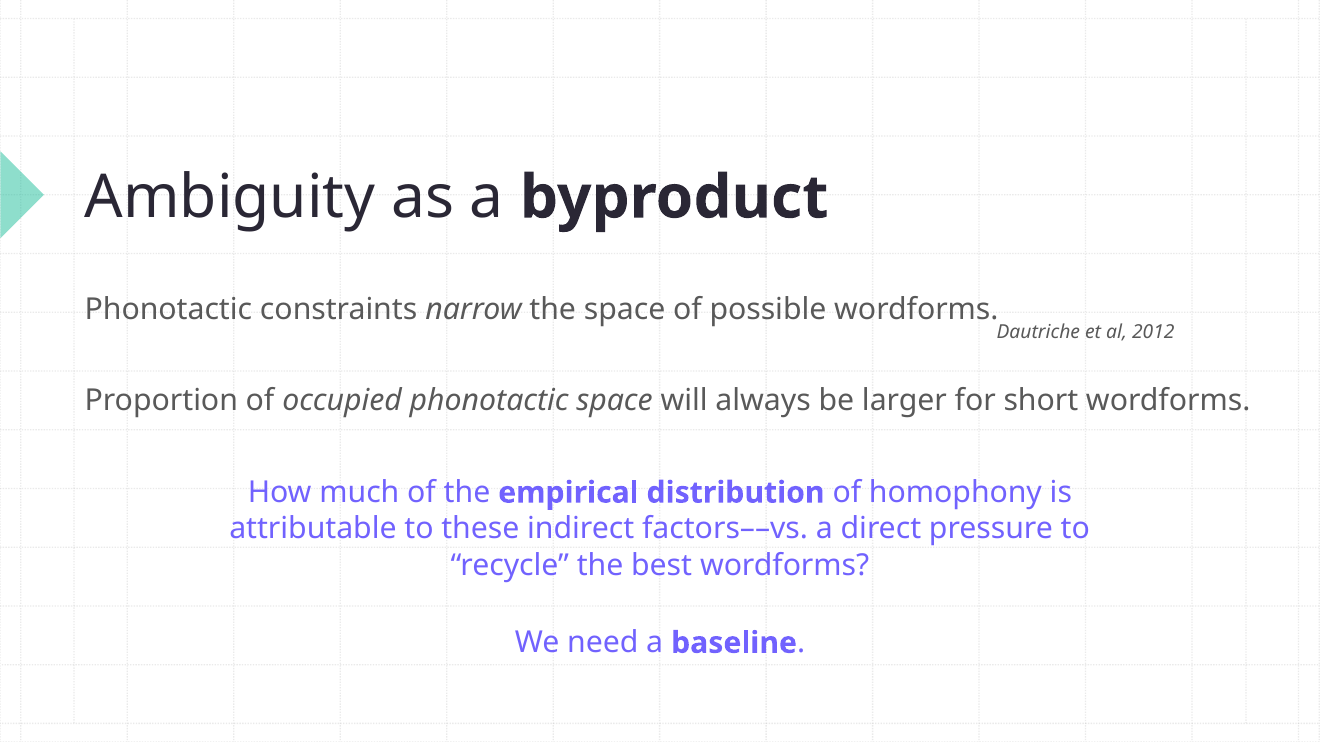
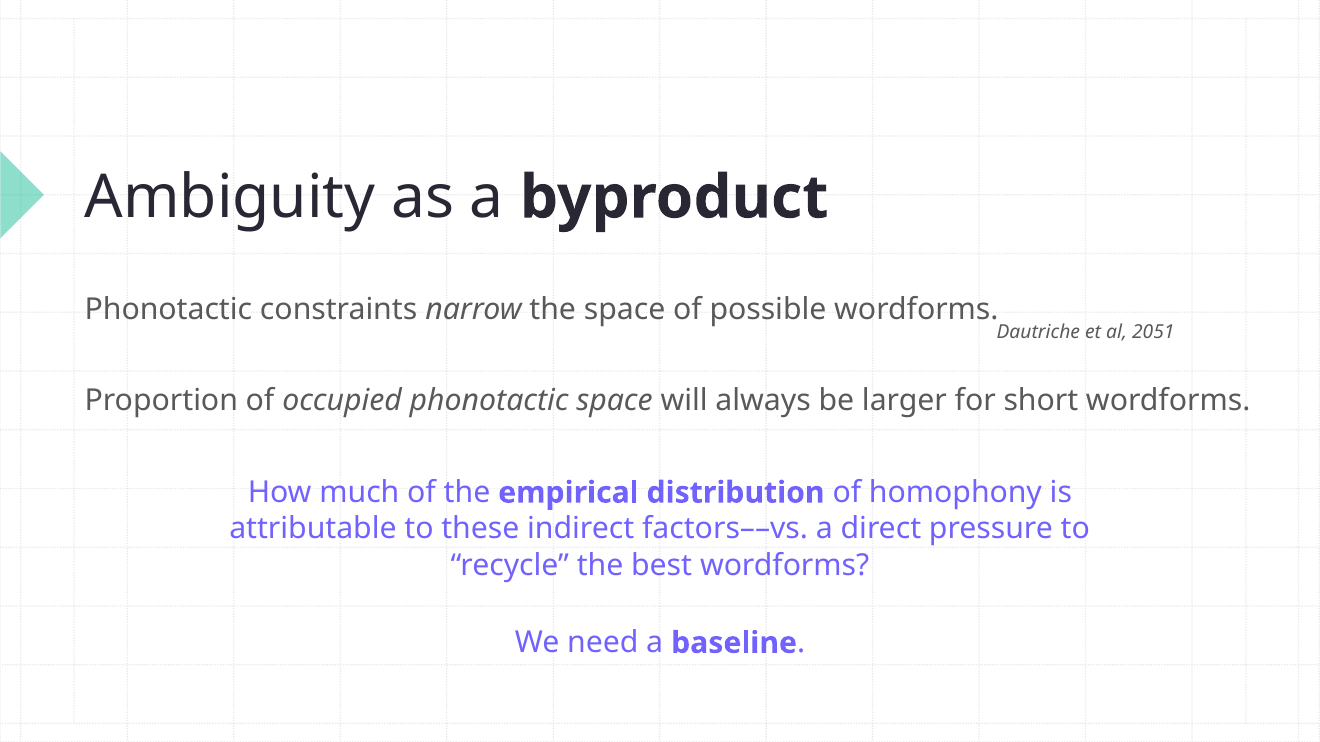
2012: 2012 -> 2051
